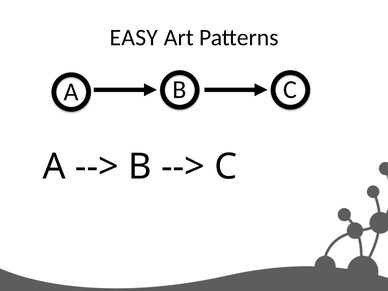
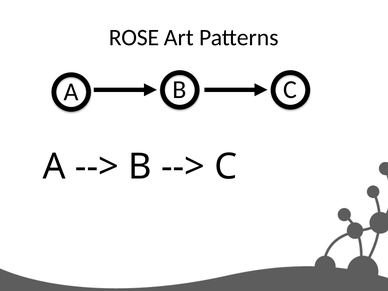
EASY: EASY -> ROSE
